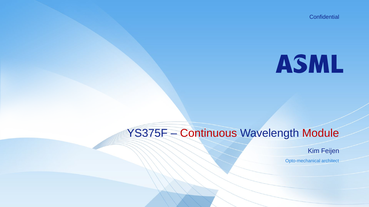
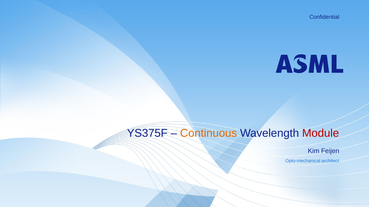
Continuous colour: red -> orange
